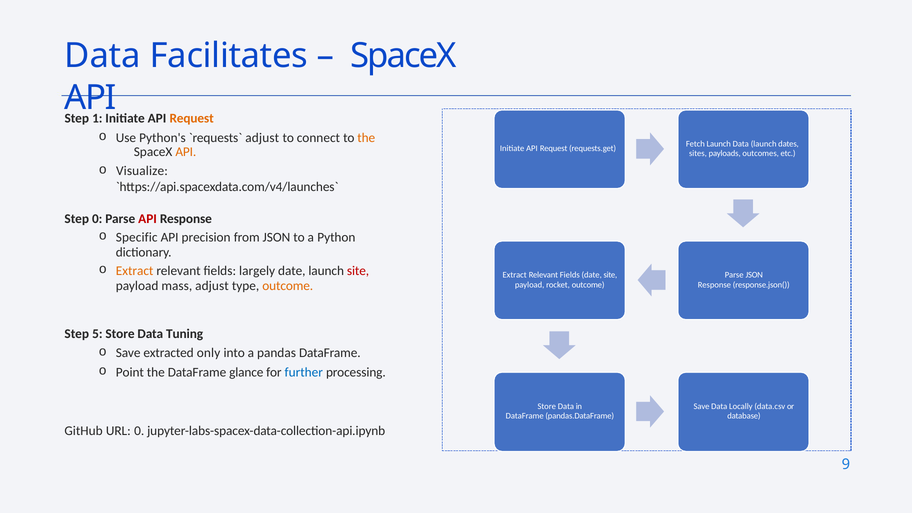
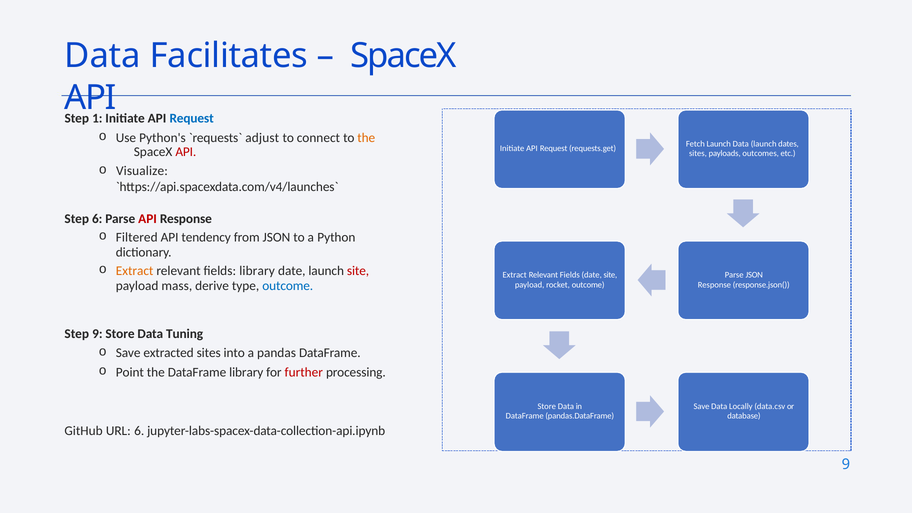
Request at (192, 118) colour: orange -> blue
API at (186, 152) colour: orange -> red
Step 0: 0 -> 6
Specific: Specific -> Filtered
precision: precision -> tendency
fields largely: largely -> library
mass adjust: adjust -> derive
outcome at (288, 286) colour: orange -> blue
Step 5: 5 -> 9
extracted only: only -> sites
DataFrame glance: glance -> library
further colour: blue -> red
URL 0: 0 -> 6
